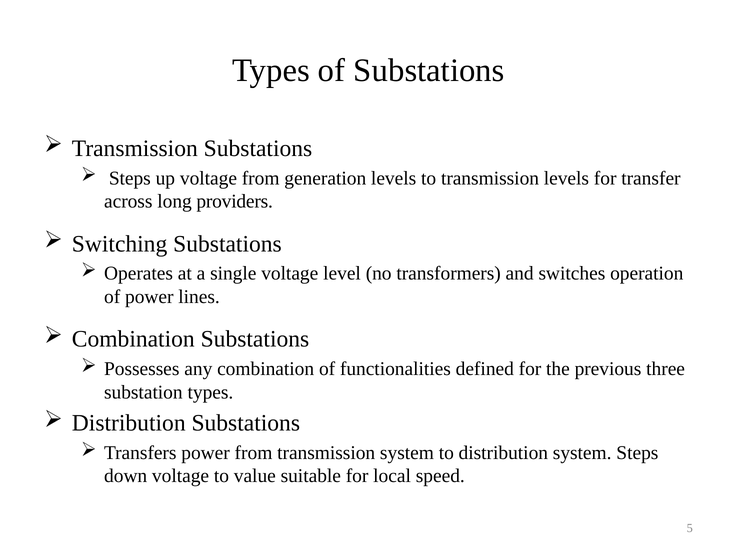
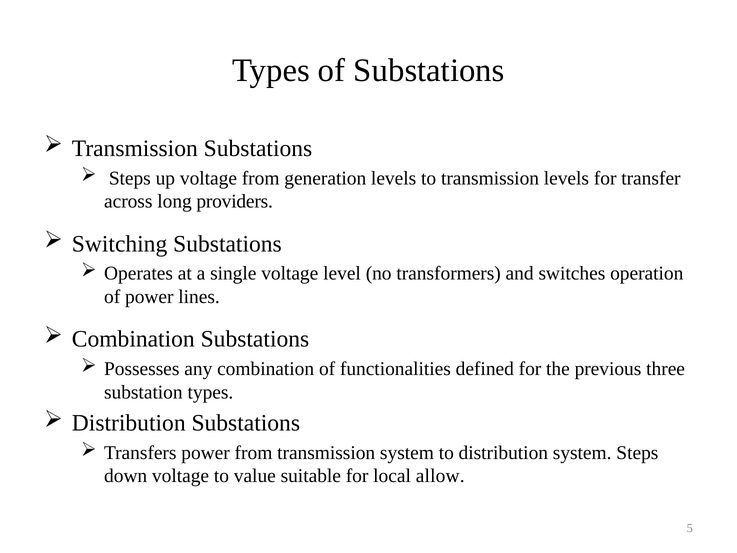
speed: speed -> allow
